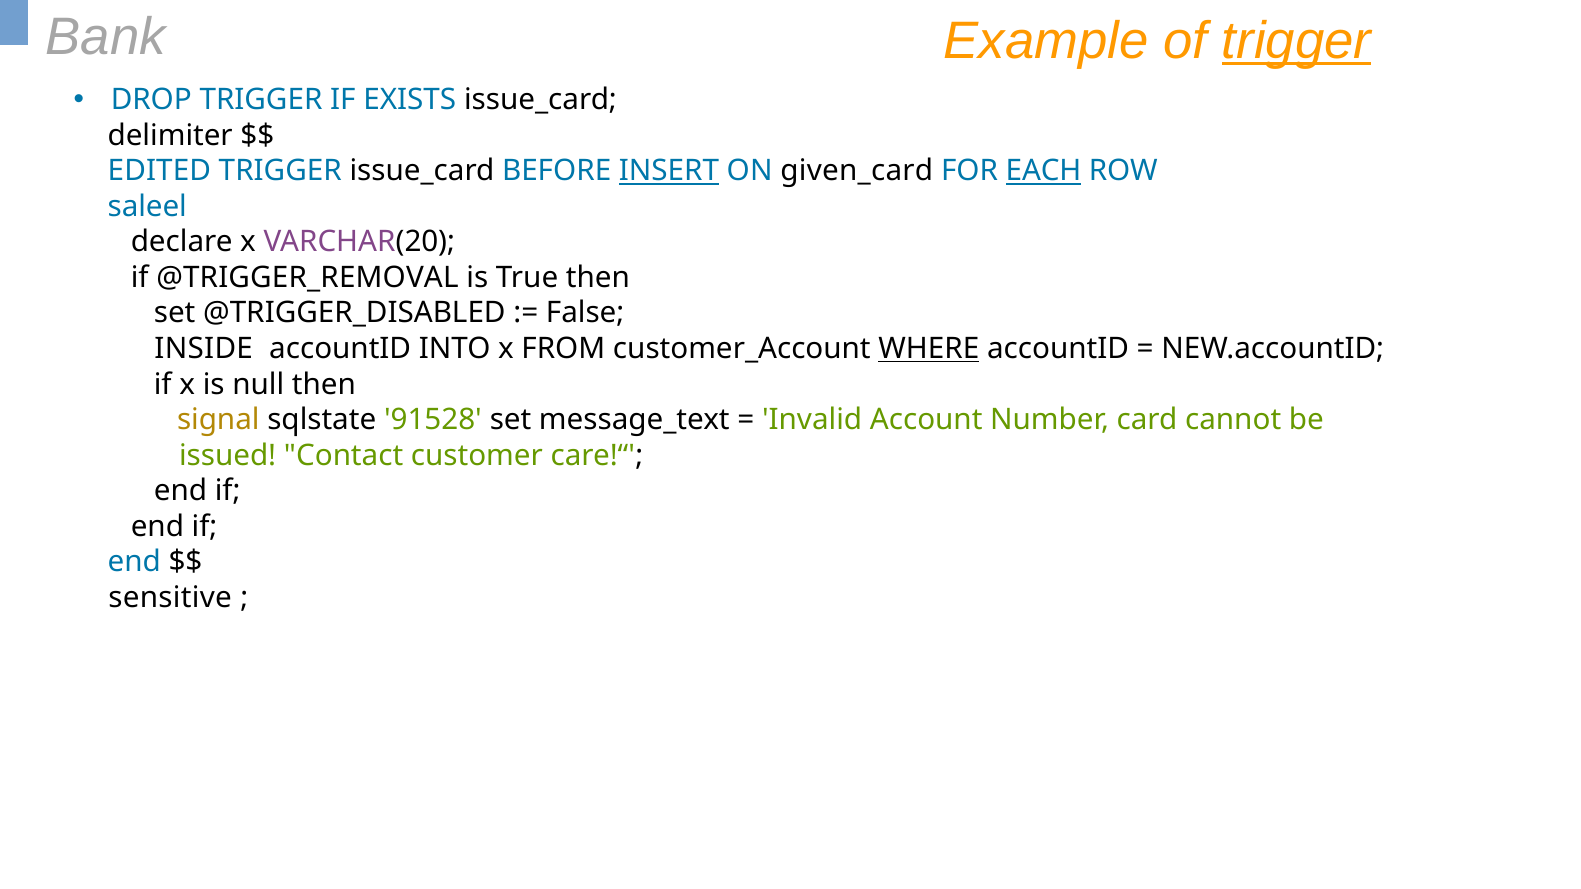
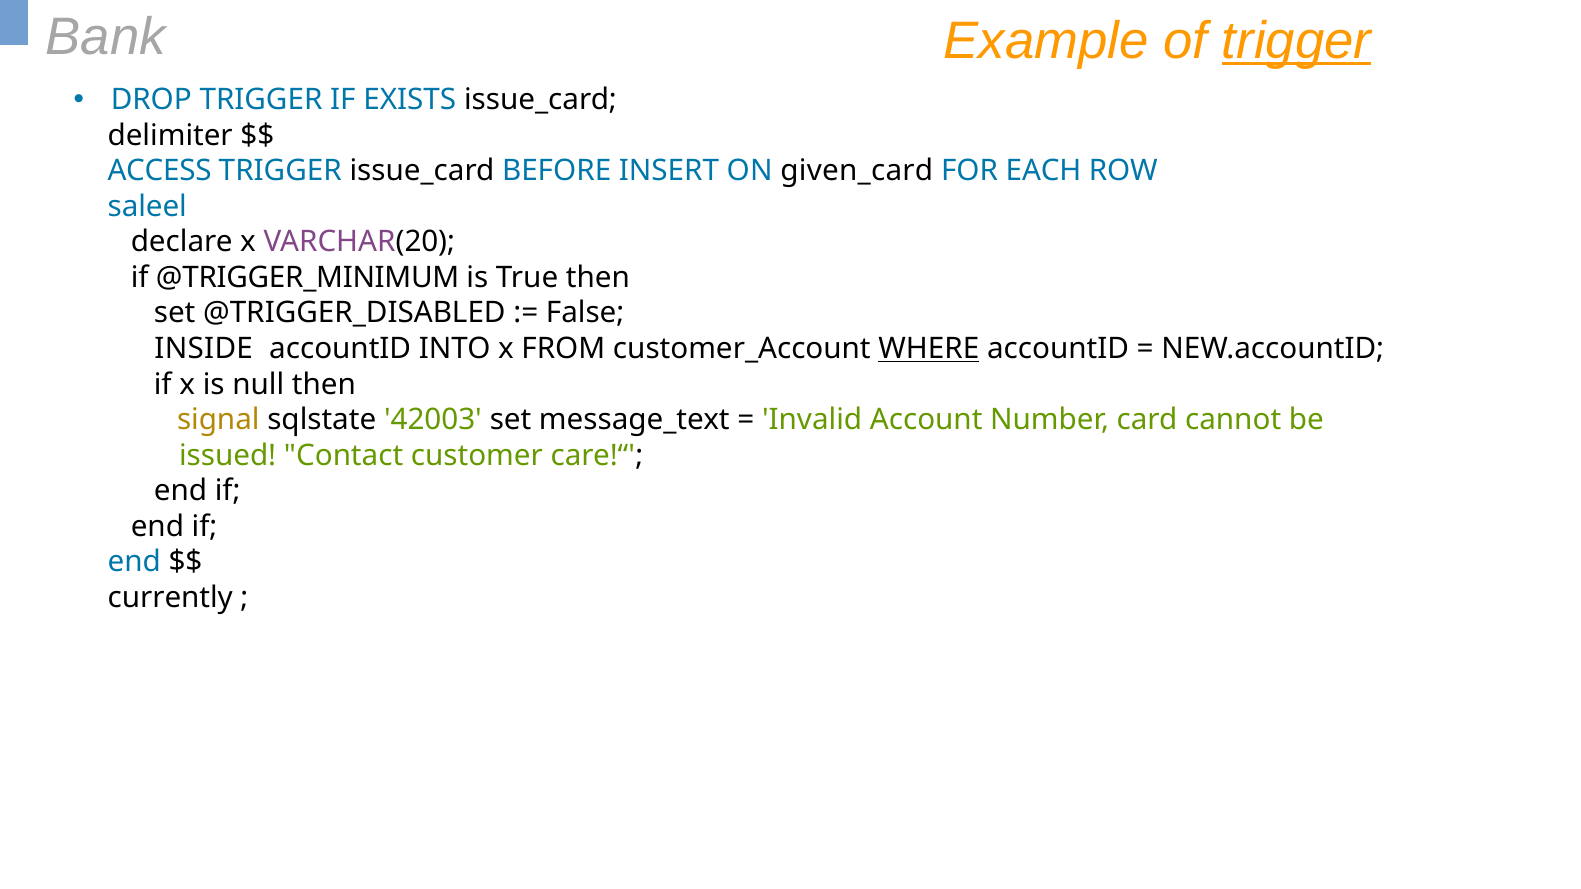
EDITED: EDITED -> ACCESS
INSERT underline: present -> none
EACH underline: present -> none
@TRIGGER_REMOVAL: @TRIGGER_REMOVAL -> @TRIGGER_MINIMUM
91528: 91528 -> 42003
sensitive: sensitive -> currently
